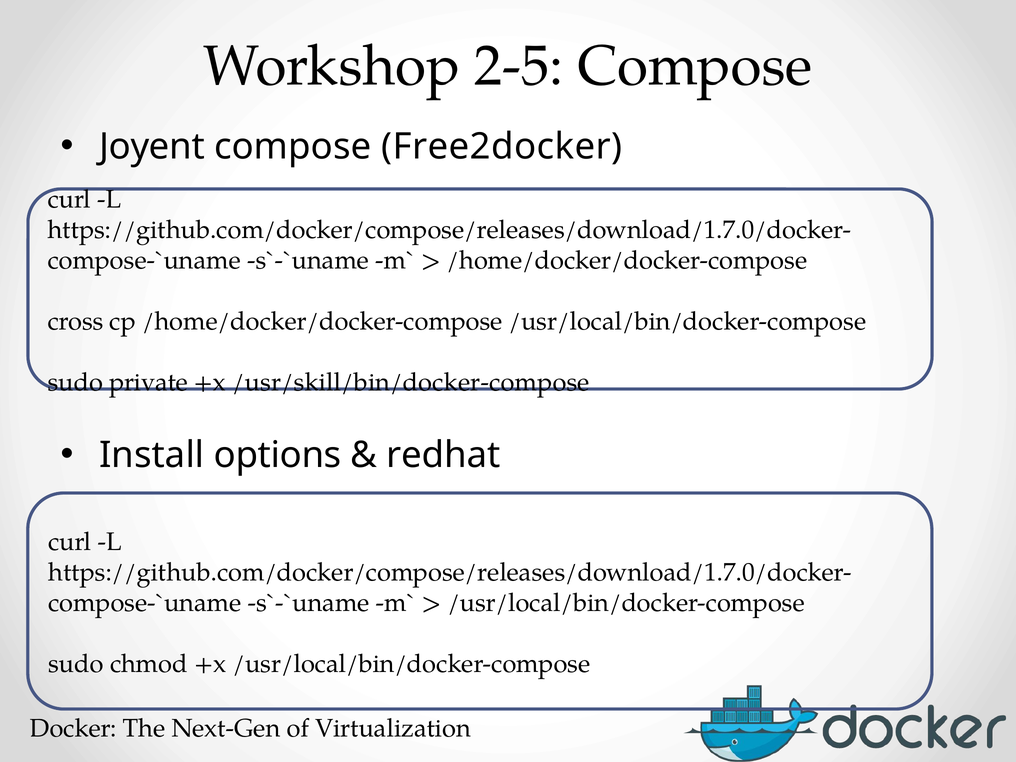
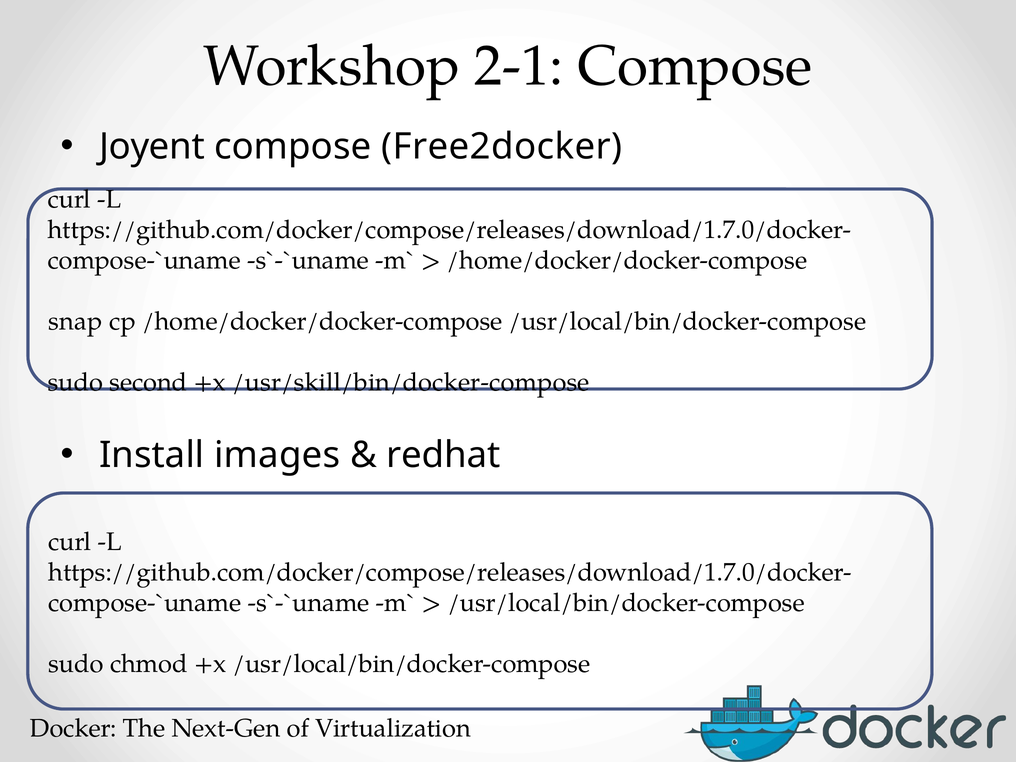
2-5: 2-5 -> 2-1
cross: cross -> snap
private: private -> second
options: options -> images
